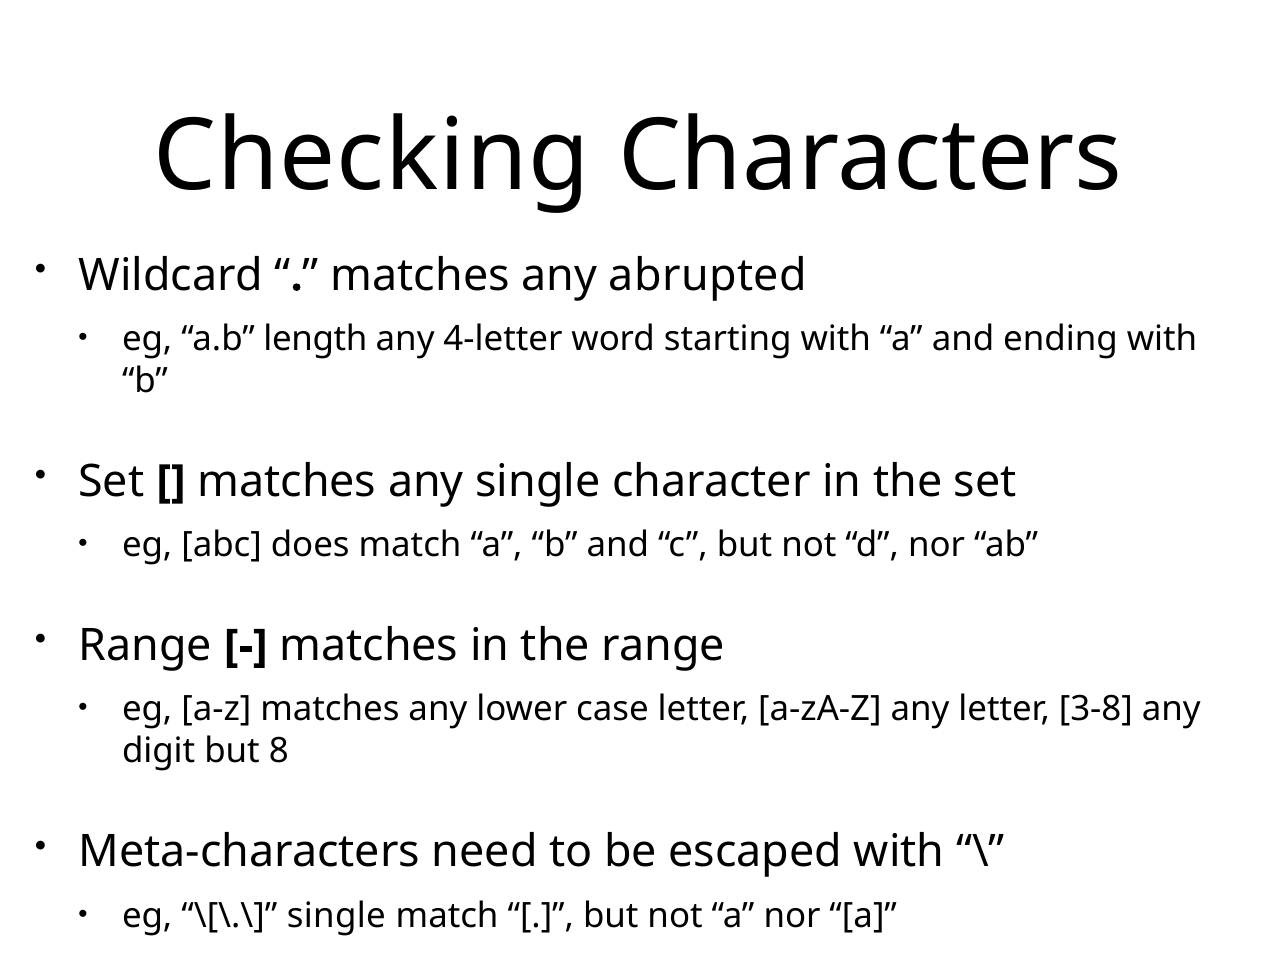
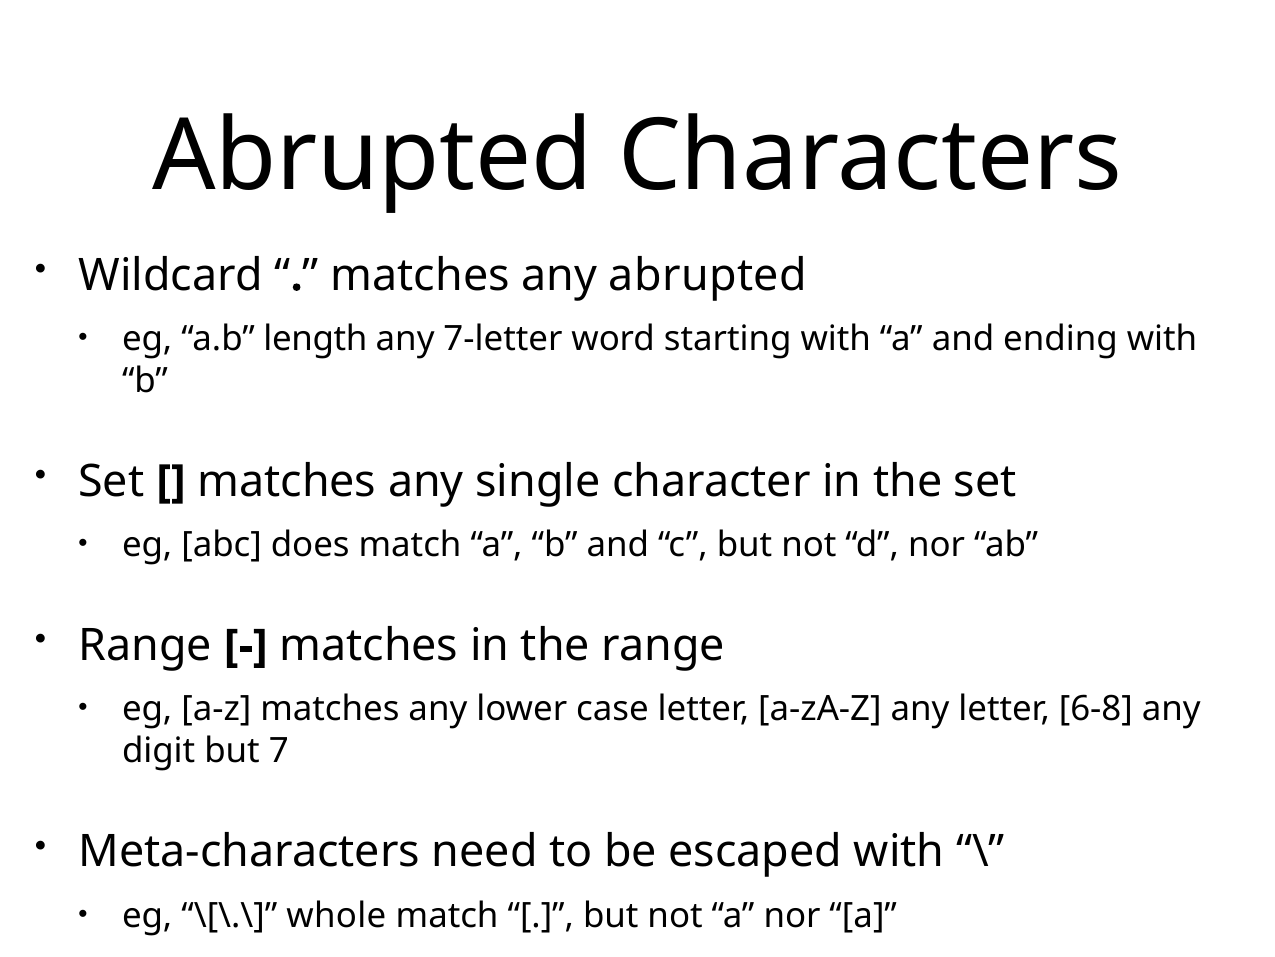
Checking at (372, 156): Checking -> Abrupted
4-letter: 4-letter -> 7-letter
3-8: 3-8 -> 6-8
8: 8 -> 7
single at (336, 915): single -> whole
